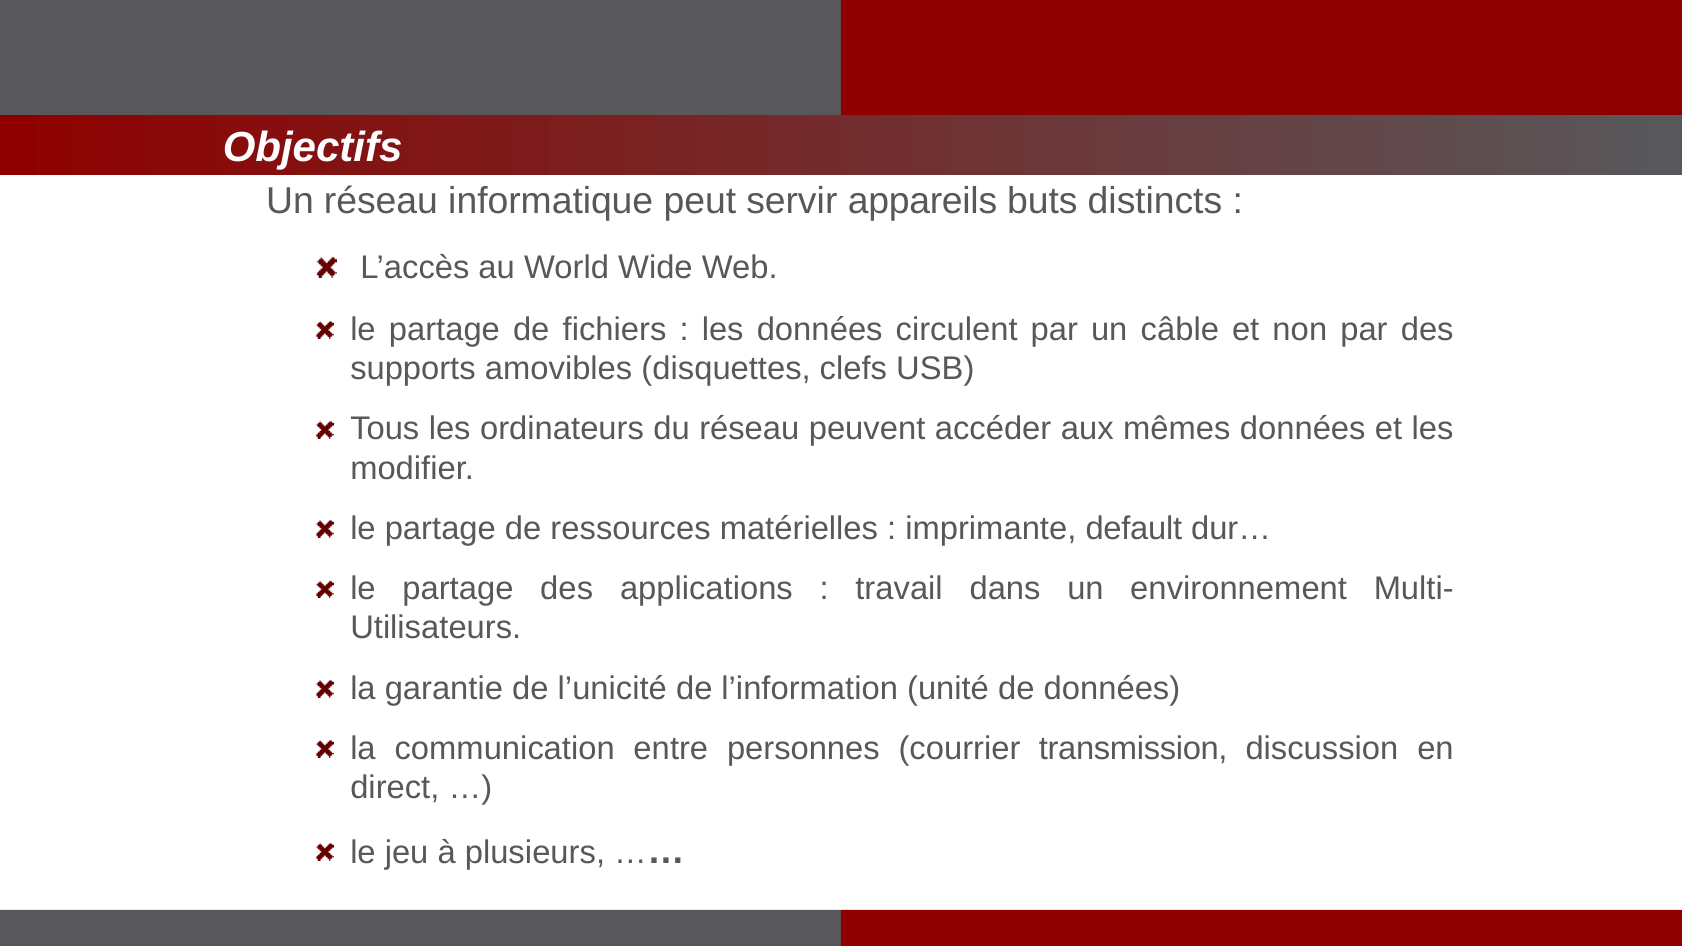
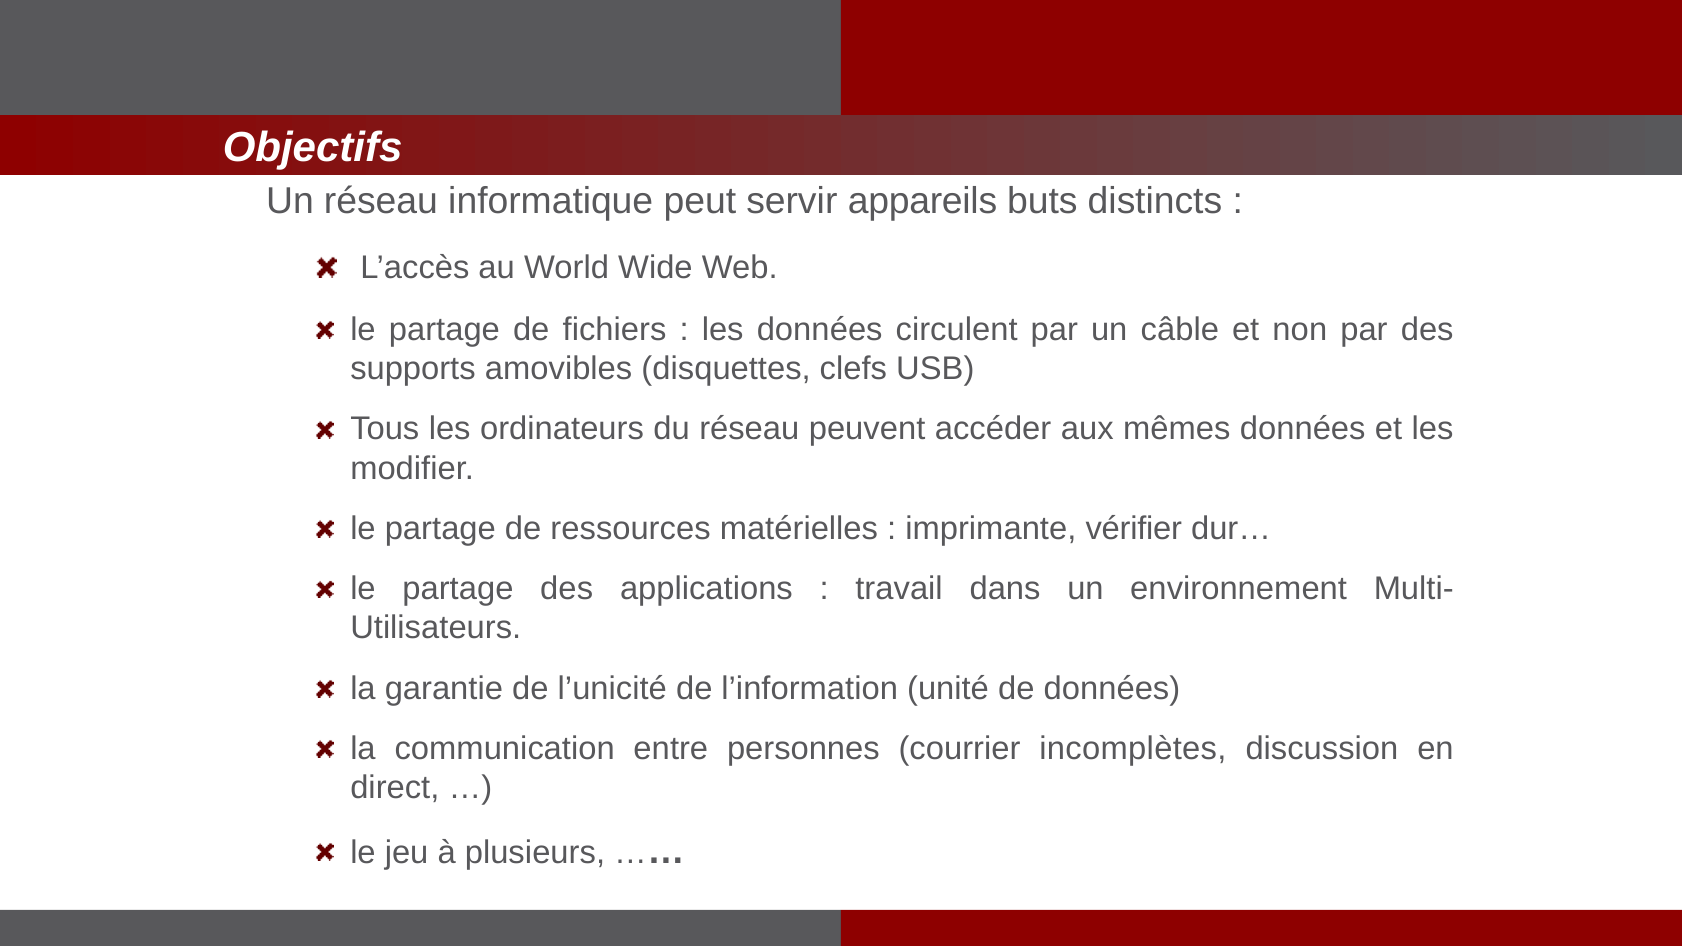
default: default -> vérifier
transmission: transmission -> incomplètes
